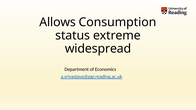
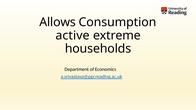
status: status -> active
widespread: widespread -> households
